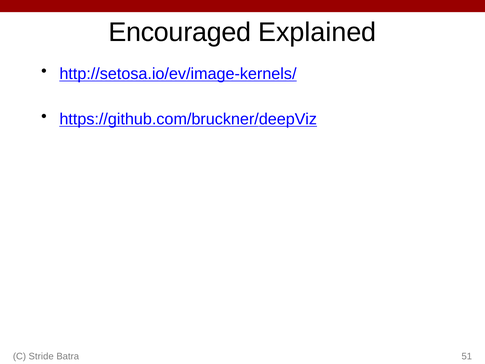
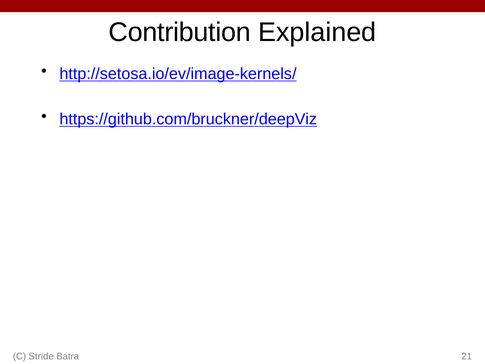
Encouraged: Encouraged -> Contribution
51: 51 -> 21
